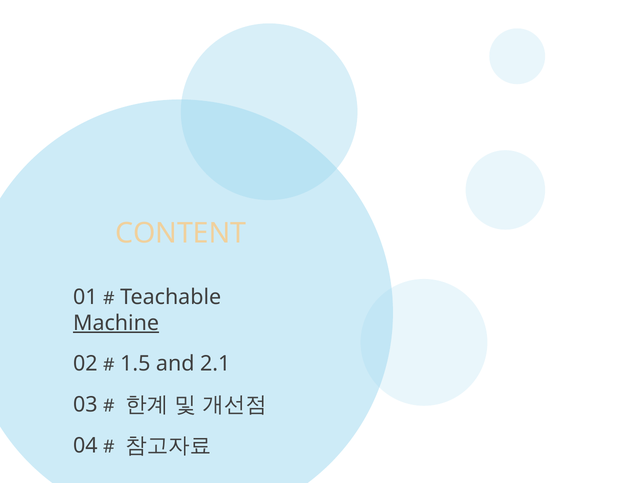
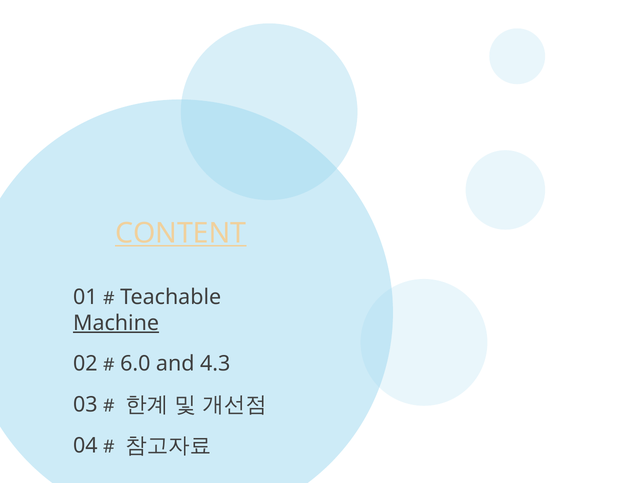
CONTENT underline: none -> present
1.5: 1.5 -> 6.0
2.1: 2.1 -> 4.3
